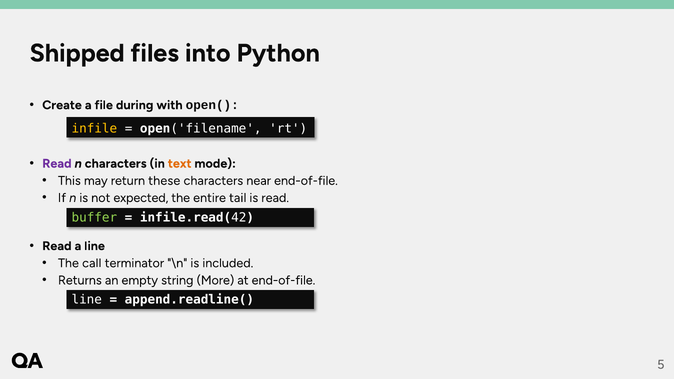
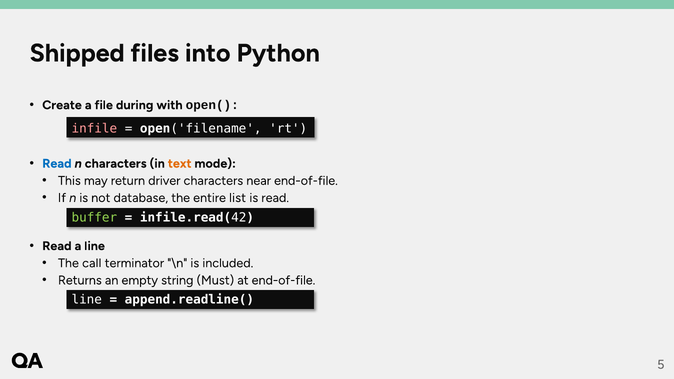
infile colour: yellow -> pink
Read at (57, 164) colour: purple -> blue
these: these -> driver
expected: expected -> database
tail: tail -> list
More: More -> Must
